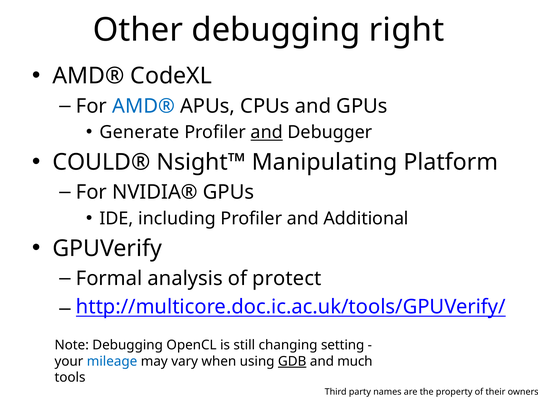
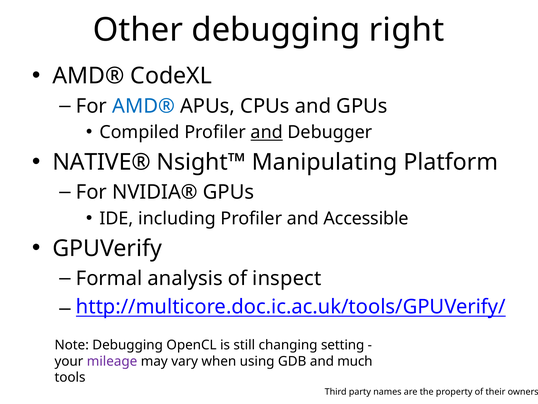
Generate: Generate -> Compiled
COULD®: COULD® -> NATIVE®
Additional: Additional -> Accessible
protect: protect -> inspect
mileage colour: blue -> purple
GDB underline: present -> none
